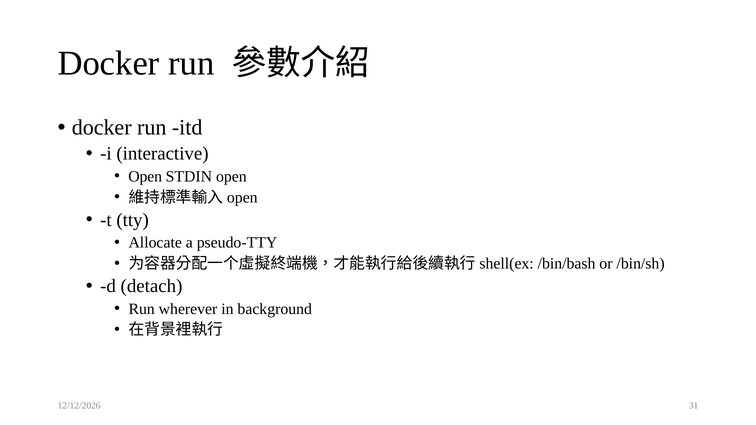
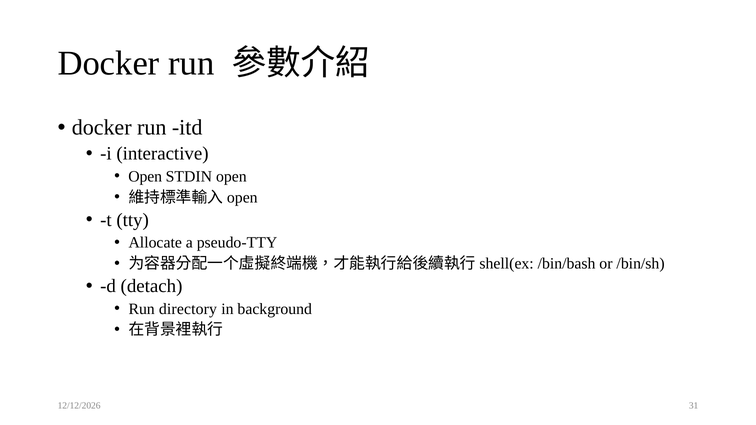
wherever: wherever -> directory
